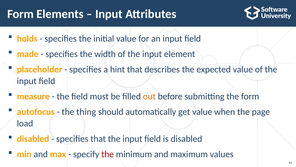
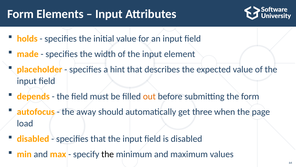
measure: measure -> depends
thing: thing -> away
get value: value -> three
the at (108, 154) colour: red -> black
